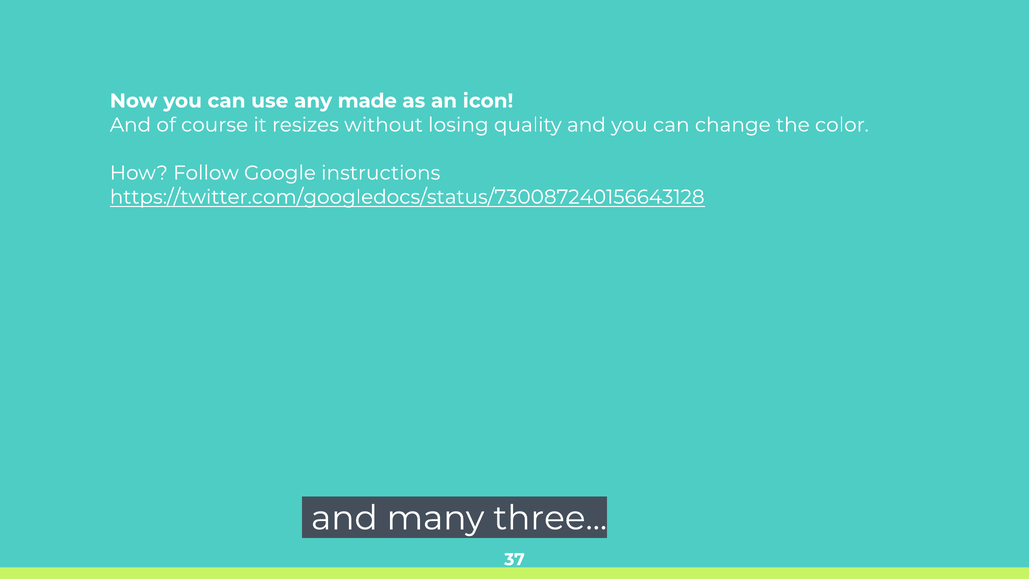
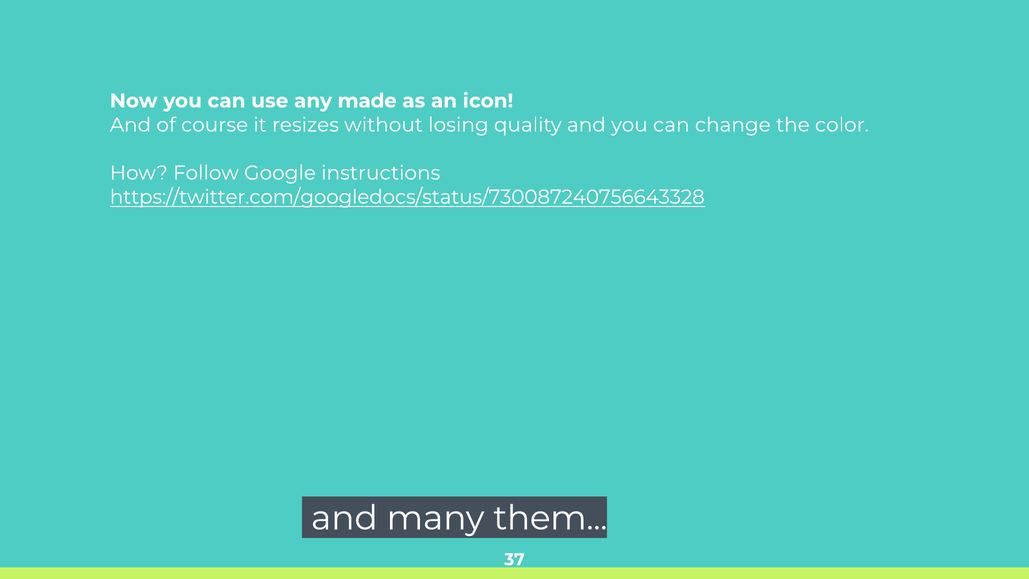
https://twitter.com/googledocs/status/730087240156643128: https://twitter.com/googledocs/status/730087240156643128 -> https://twitter.com/googledocs/status/730087240756643328
three: three -> them
